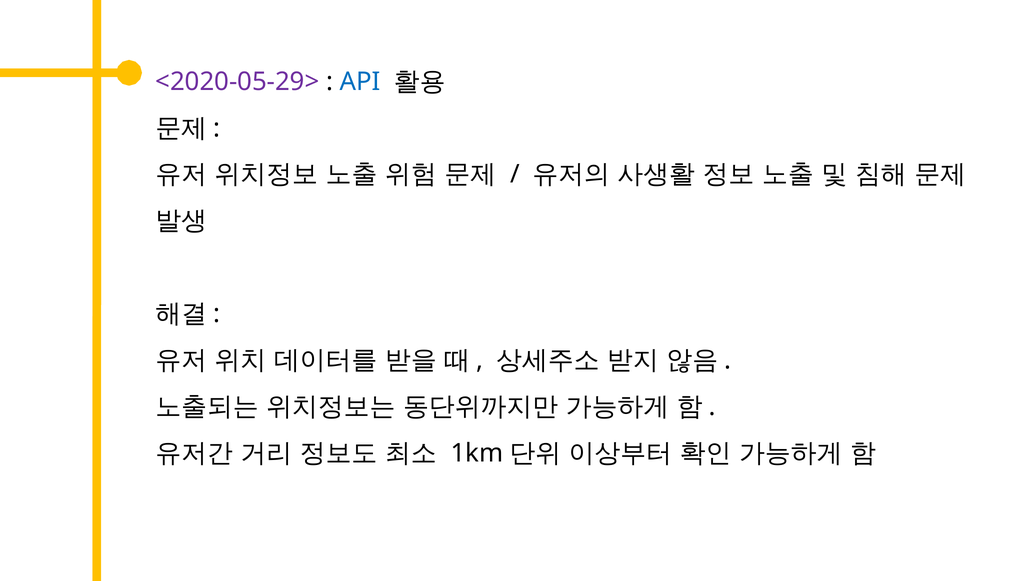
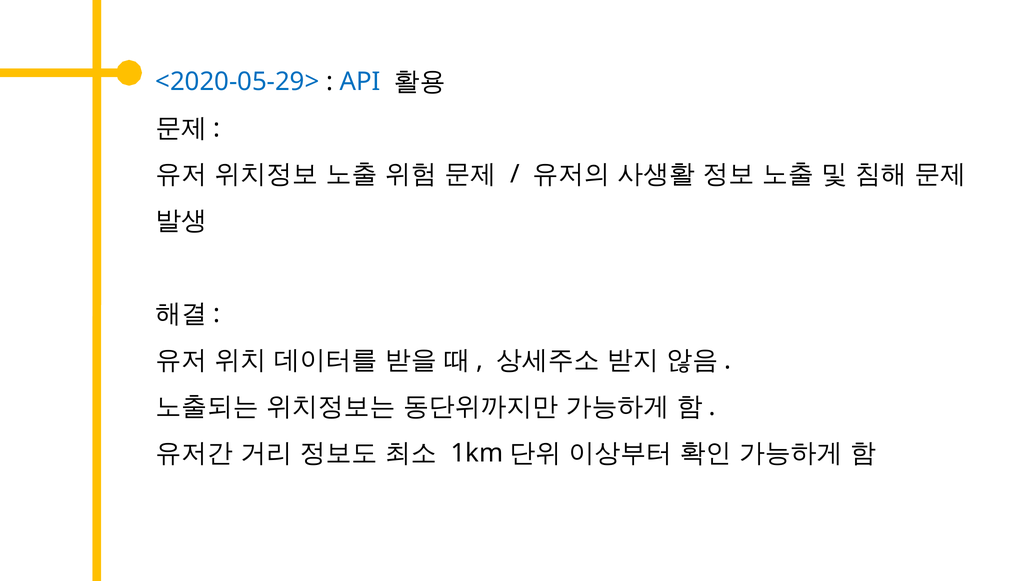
<2020-05-29> colour: purple -> blue
